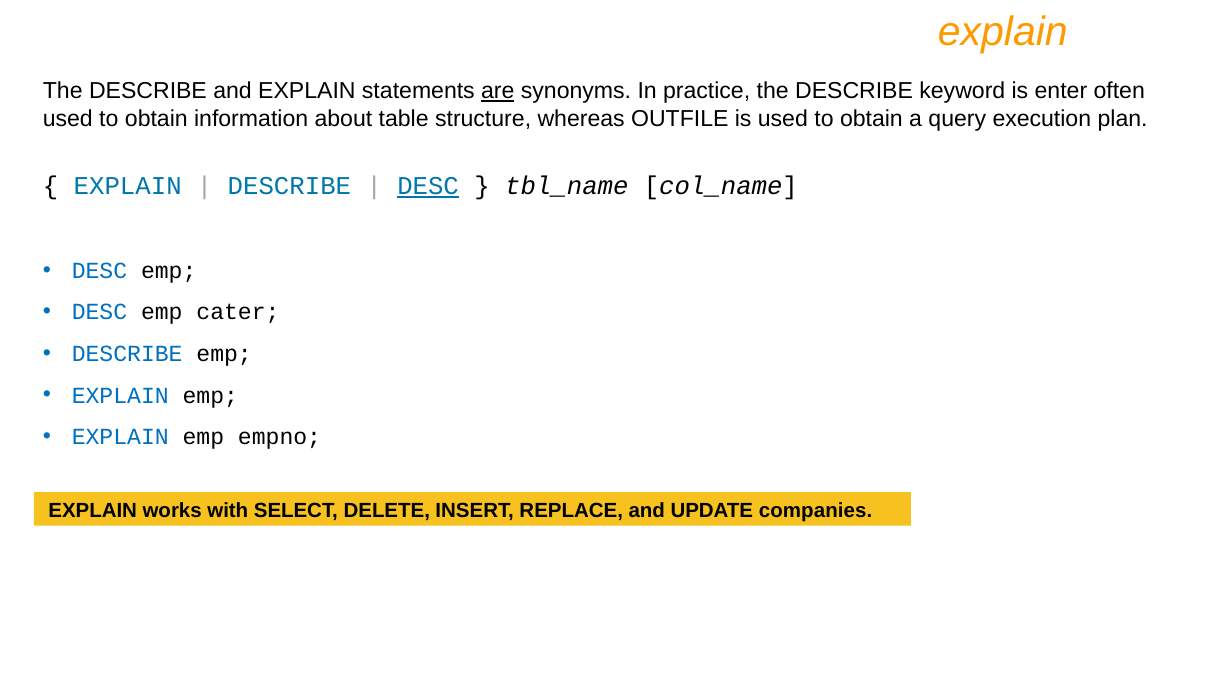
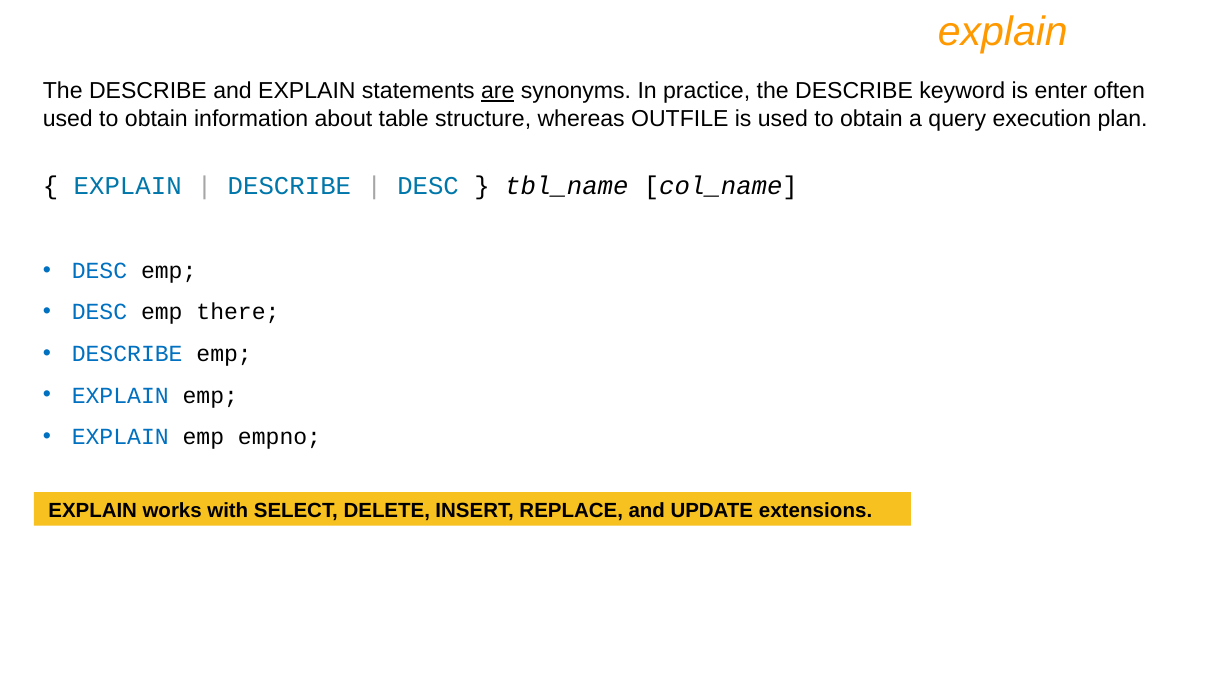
DESC at (428, 186) underline: present -> none
cater: cater -> there
companies: companies -> extensions
